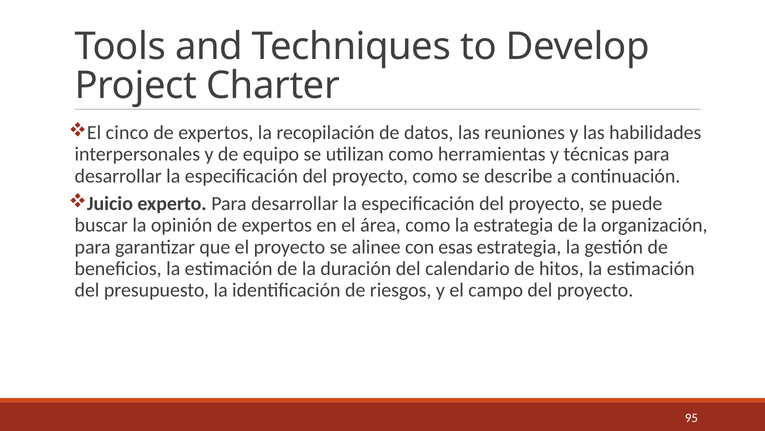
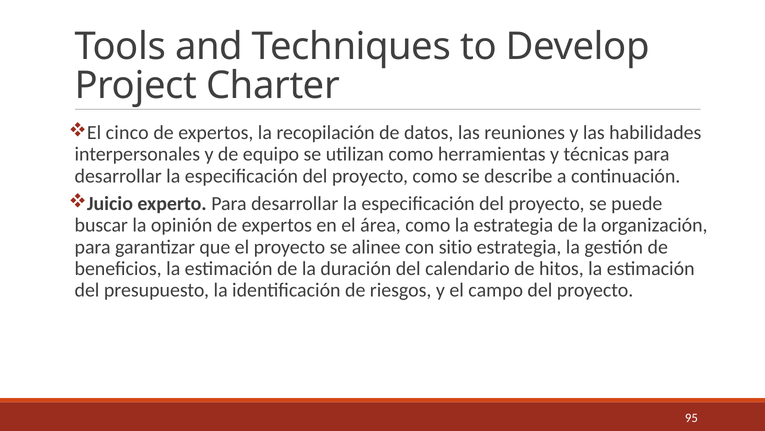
esas: esas -> sitio
